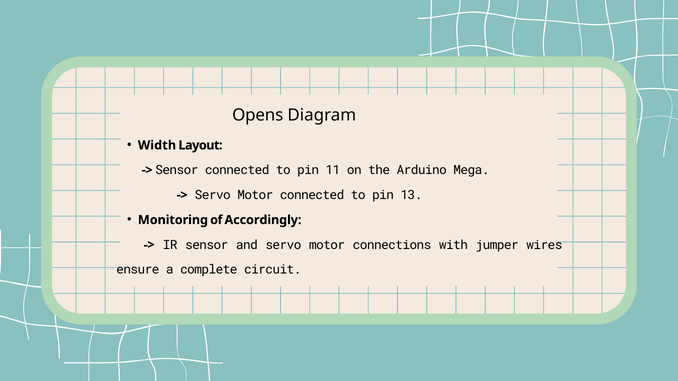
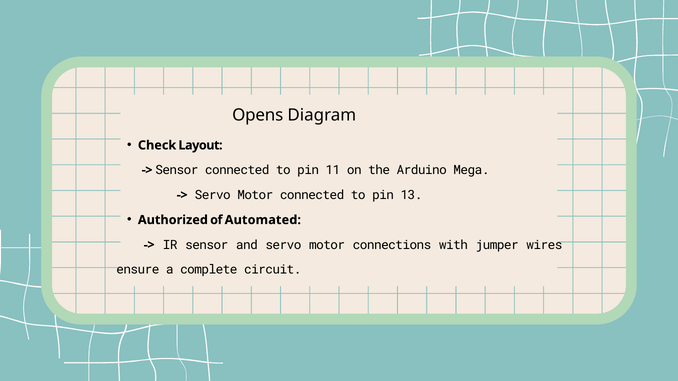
Width: Width -> Check
Monitoring: Monitoring -> Authorized
Accordingly: Accordingly -> Automated
